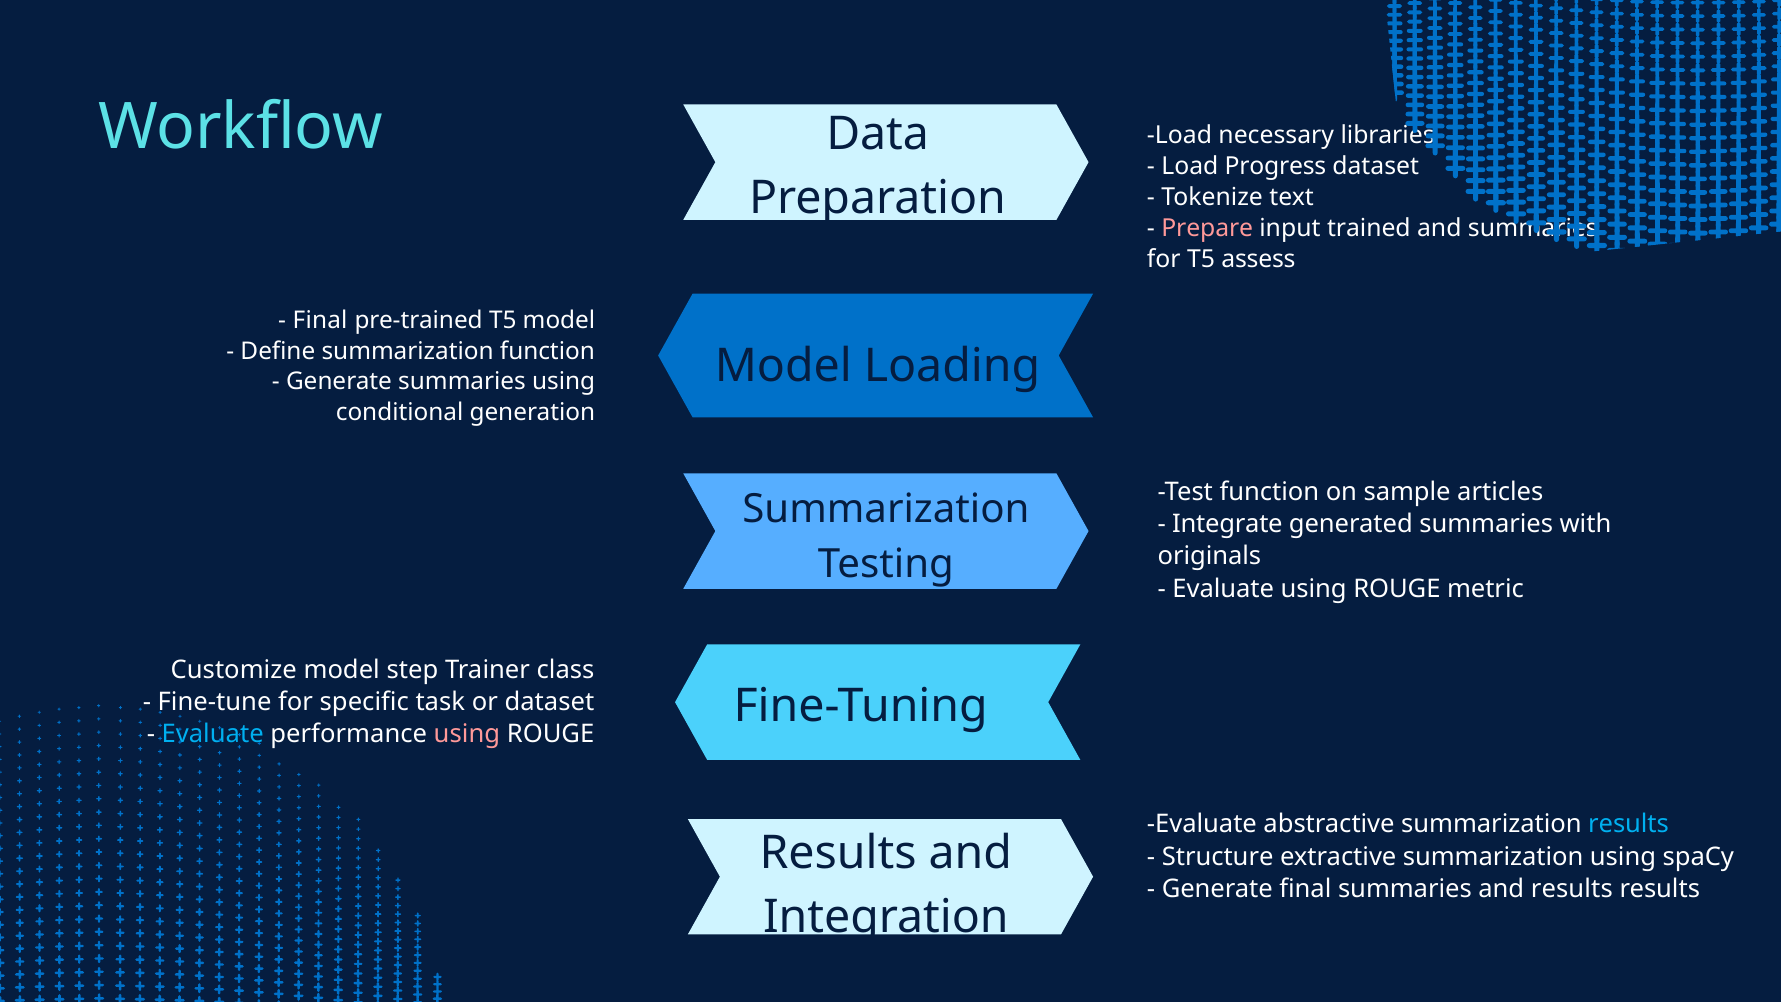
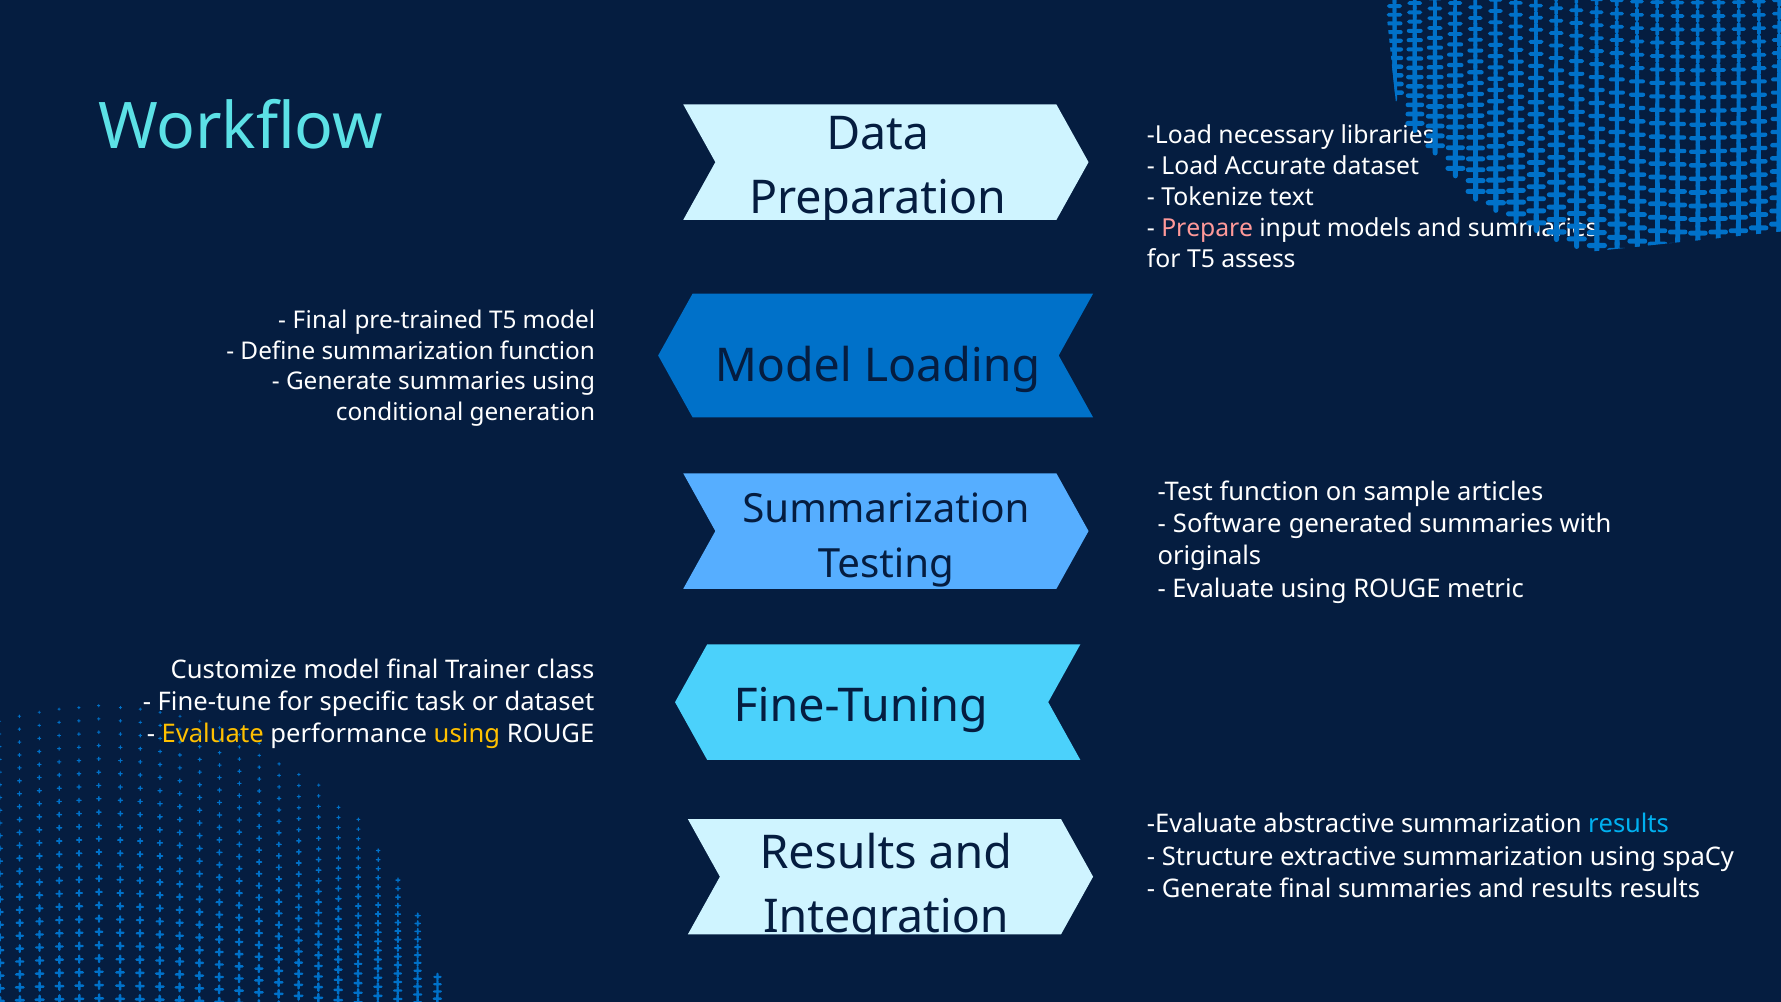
Progress: Progress -> Accurate
trained: trained -> models
Integrate: Integrate -> Software
model step: step -> final
Evaluate at (213, 734) colour: light blue -> yellow
using at (467, 734) colour: pink -> yellow
